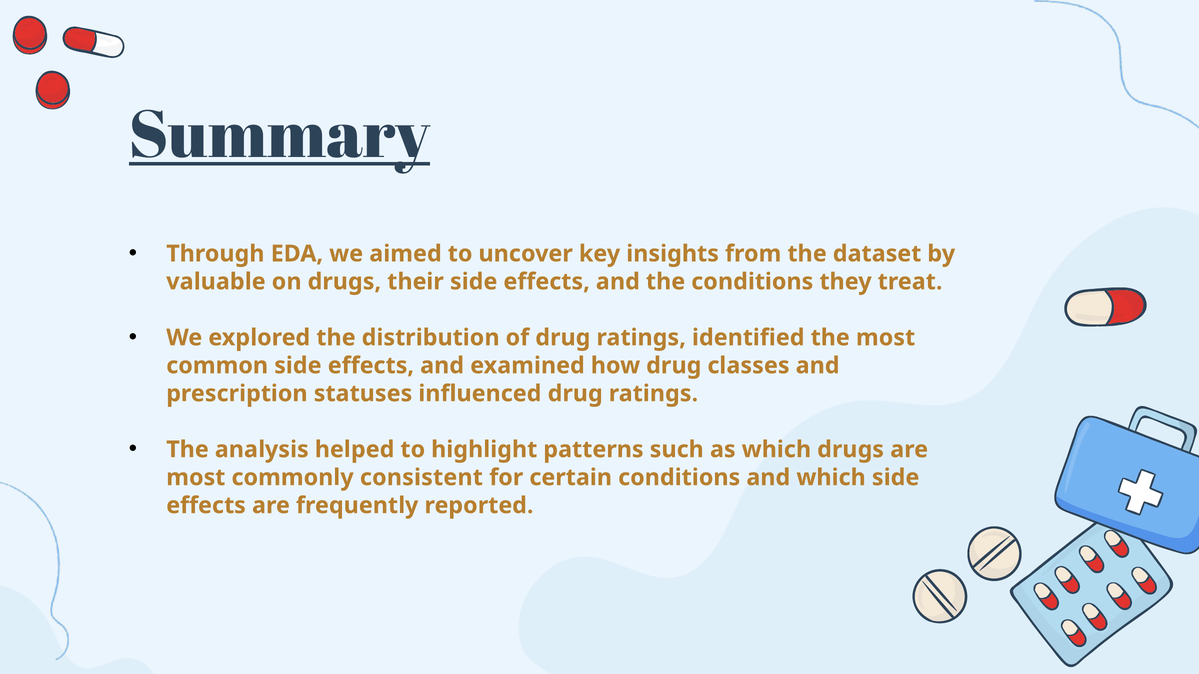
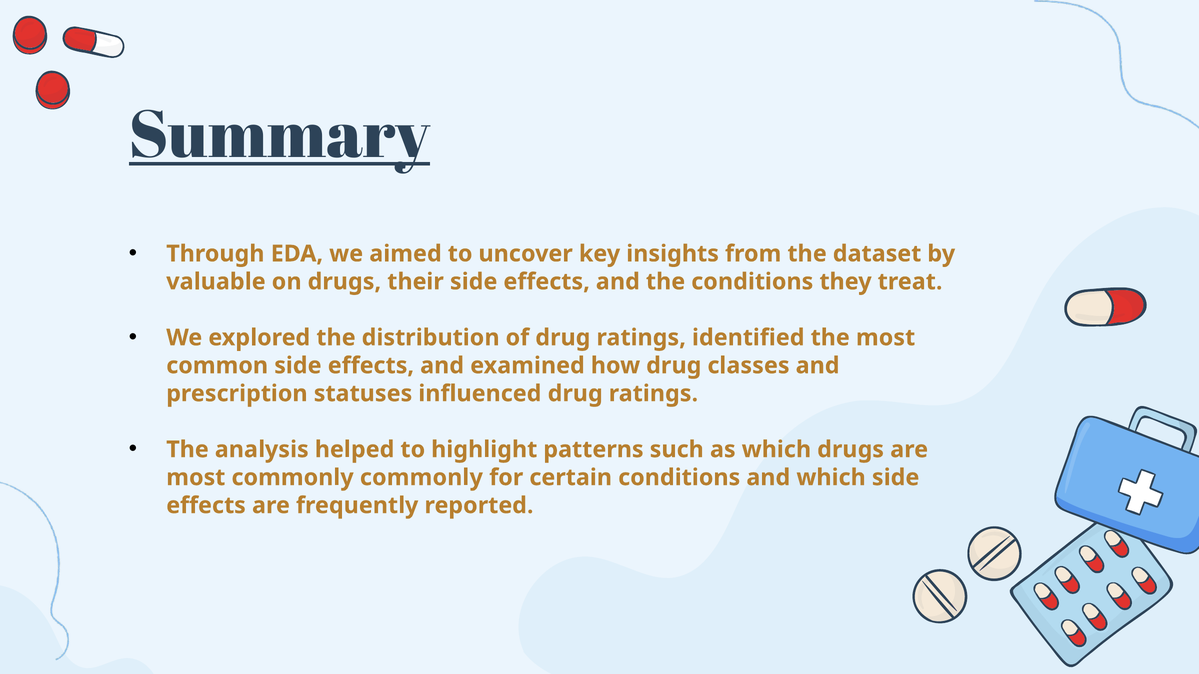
commonly consistent: consistent -> commonly
